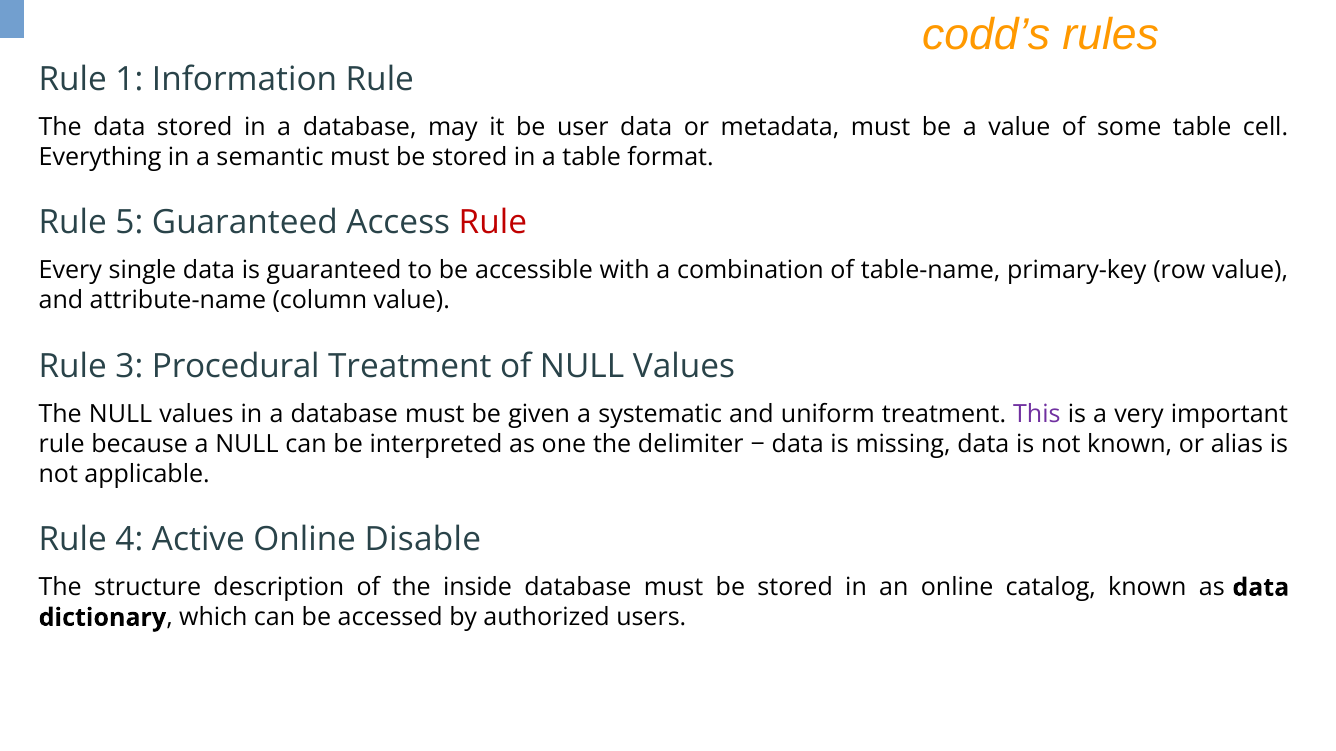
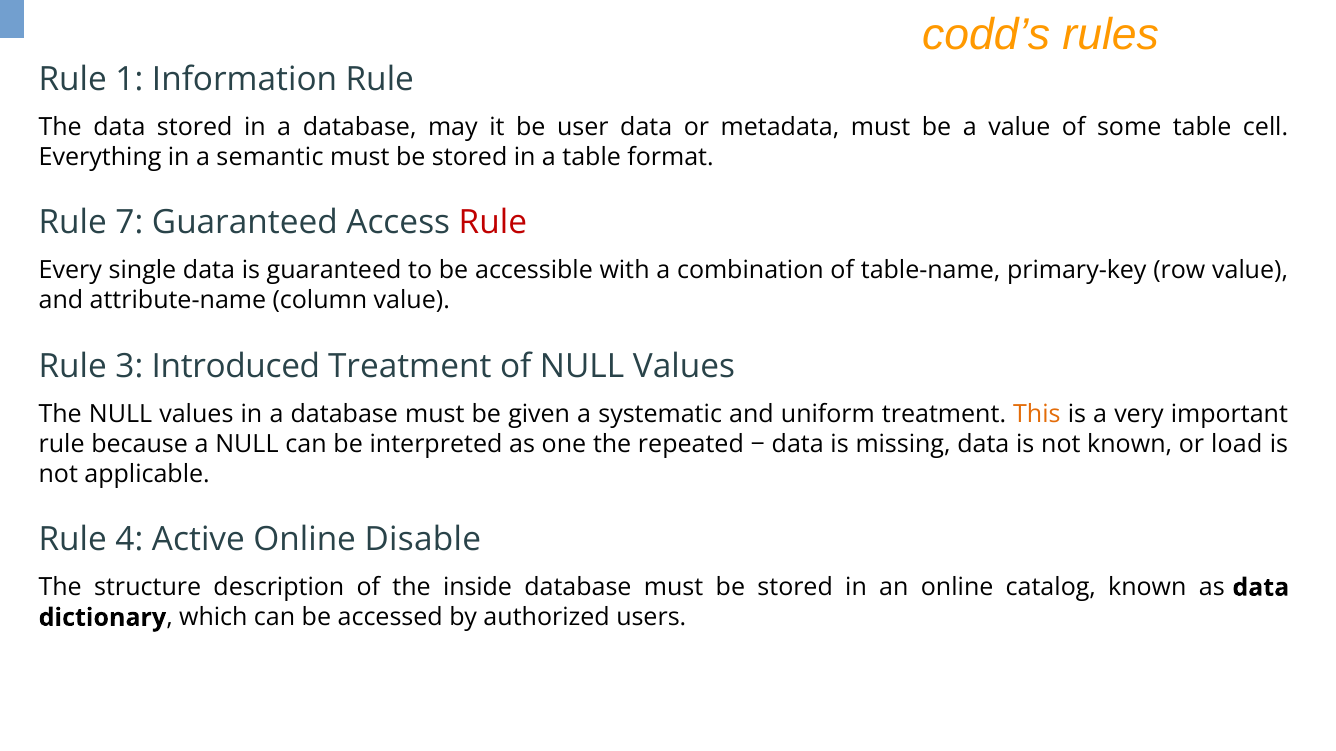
5: 5 -> 7
Procedural: Procedural -> Introduced
This colour: purple -> orange
delimiter: delimiter -> repeated
alias: alias -> load
